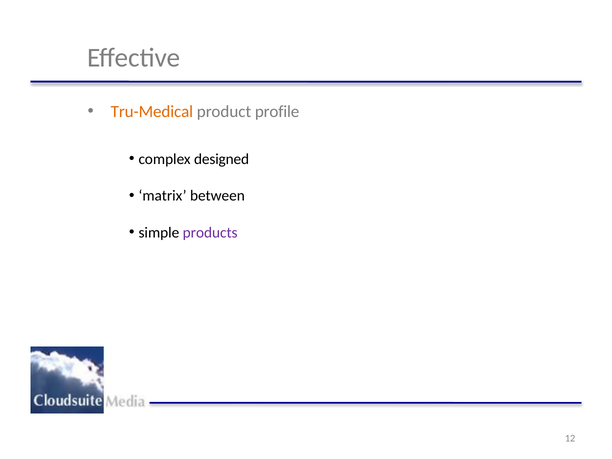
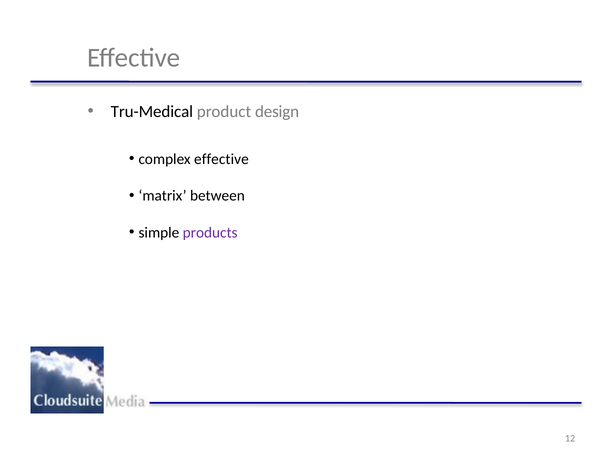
Tru-Medical colour: orange -> black
profile: profile -> design
complex designed: designed -> effective
